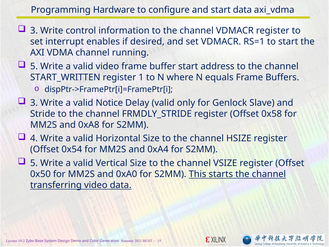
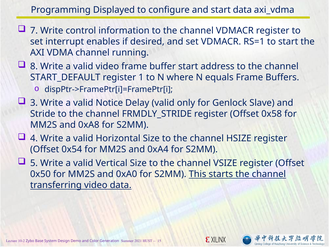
Hardware: Hardware -> Displayed
3 at (34, 31): 3 -> 7
5 at (34, 66): 5 -> 8
START_WRITTEN: START_WRITTEN -> START_DEFAULT
